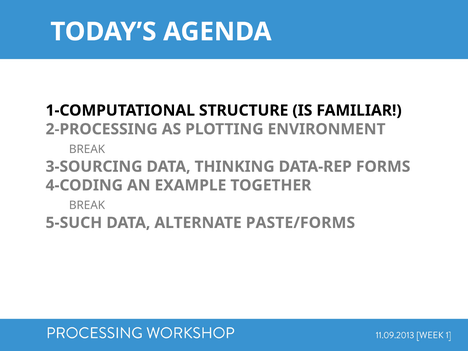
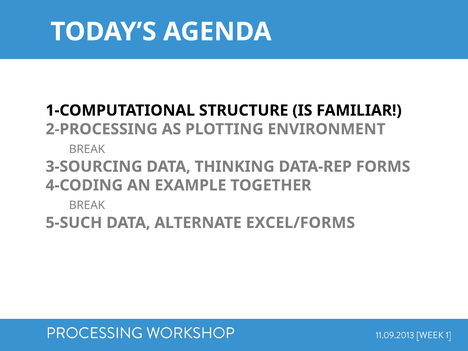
PASTE/FORMS: PASTE/FORMS -> EXCEL/FORMS
